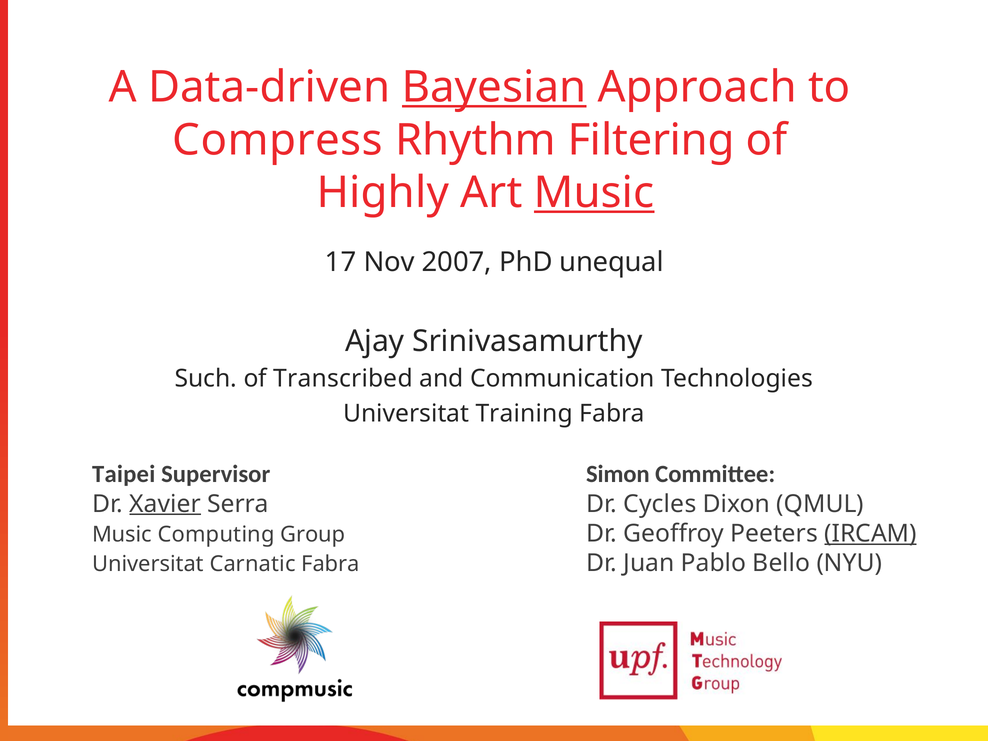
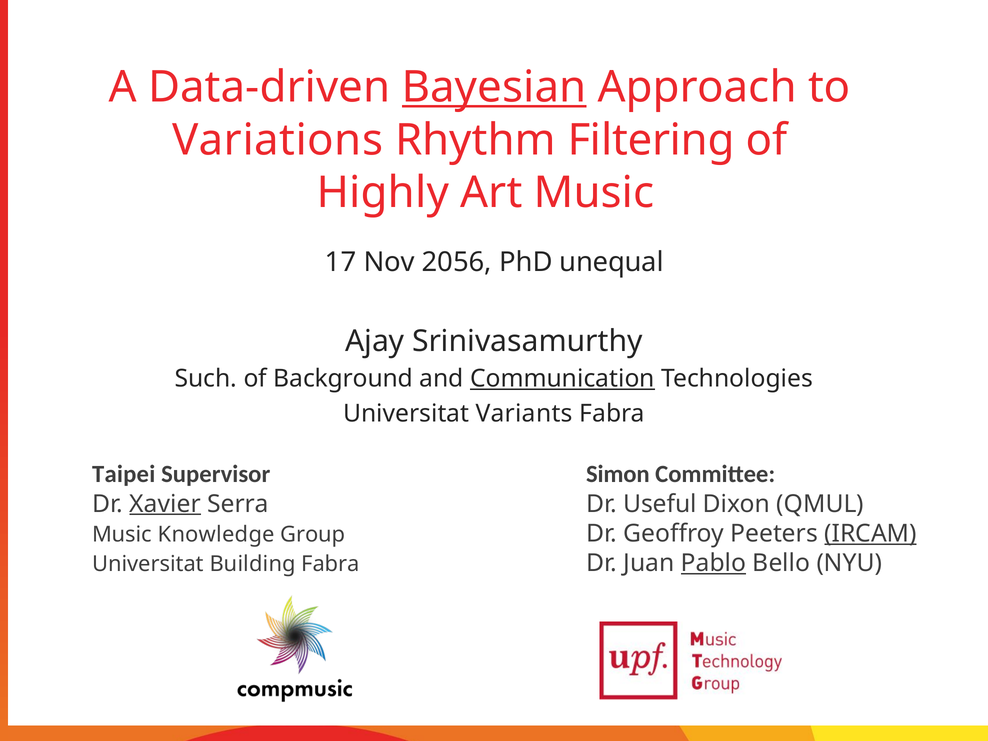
Compress: Compress -> Variations
Music at (594, 193) underline: present -> none
2007: 2007 -> 2056
Transcribed: Transcribed -> Background
Communication underline: none -> present
Training: Training -> Variants
Cycles: Cycles -> Useful
Computing: Computing -> Knowledge
Carnatic: Carnatic -> Building
Pablo underline: none -> present
